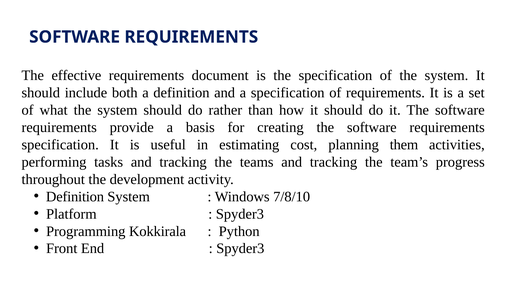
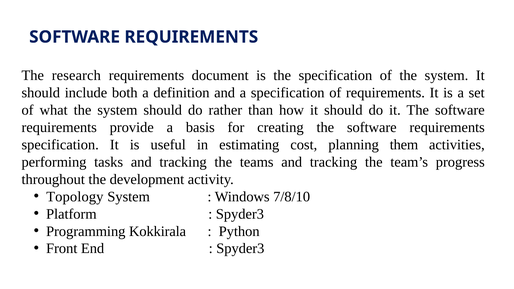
effective: effective -> research
Definition at (75, 197): Definition -> Topology
